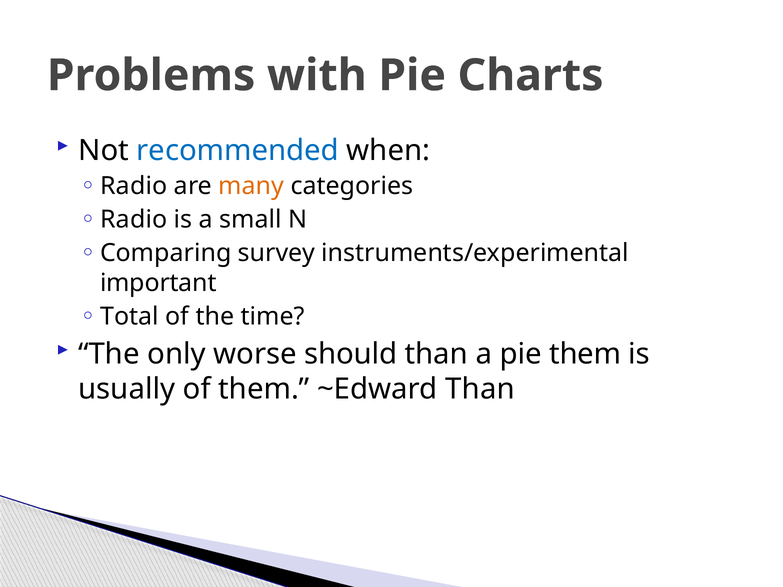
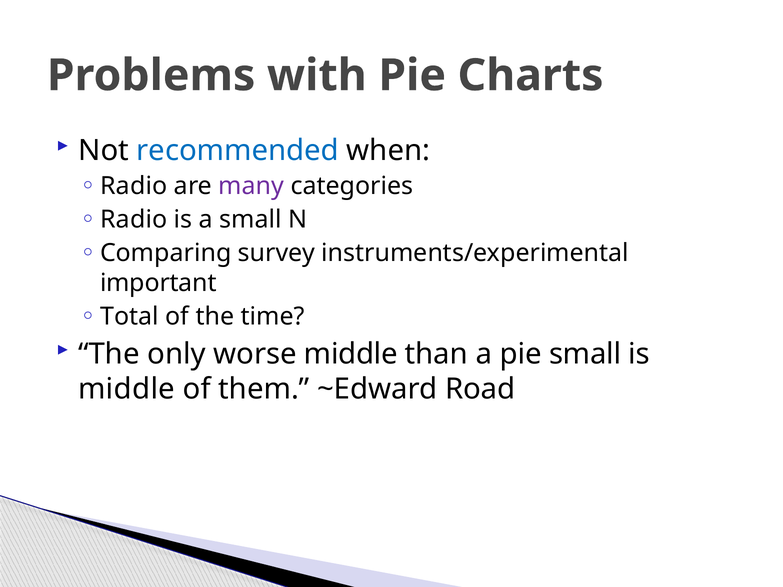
many colour: orange -> purple
worse should: should -> middle
pie them: them -> small
usually at (127, 389): usually -> middle
~Edward Than: Than -> Road
